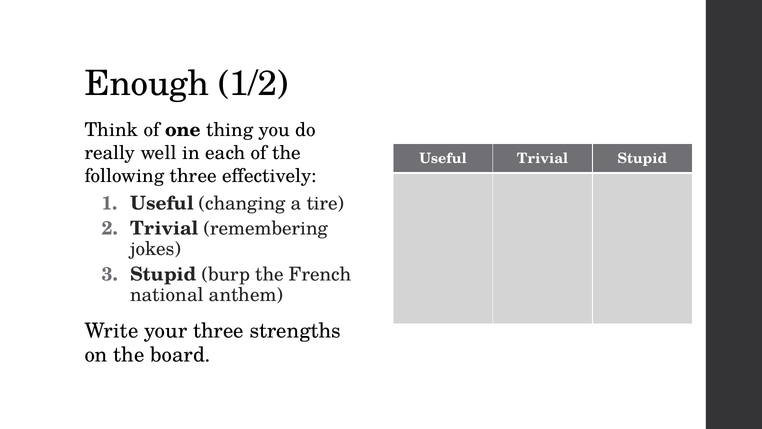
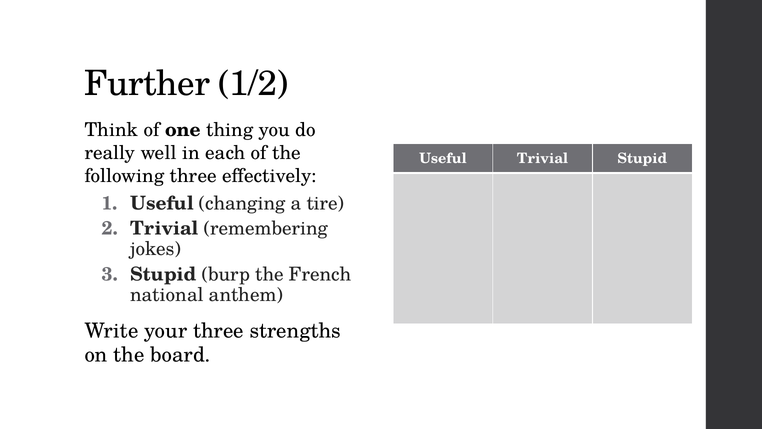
Enough: Enough -> Further
